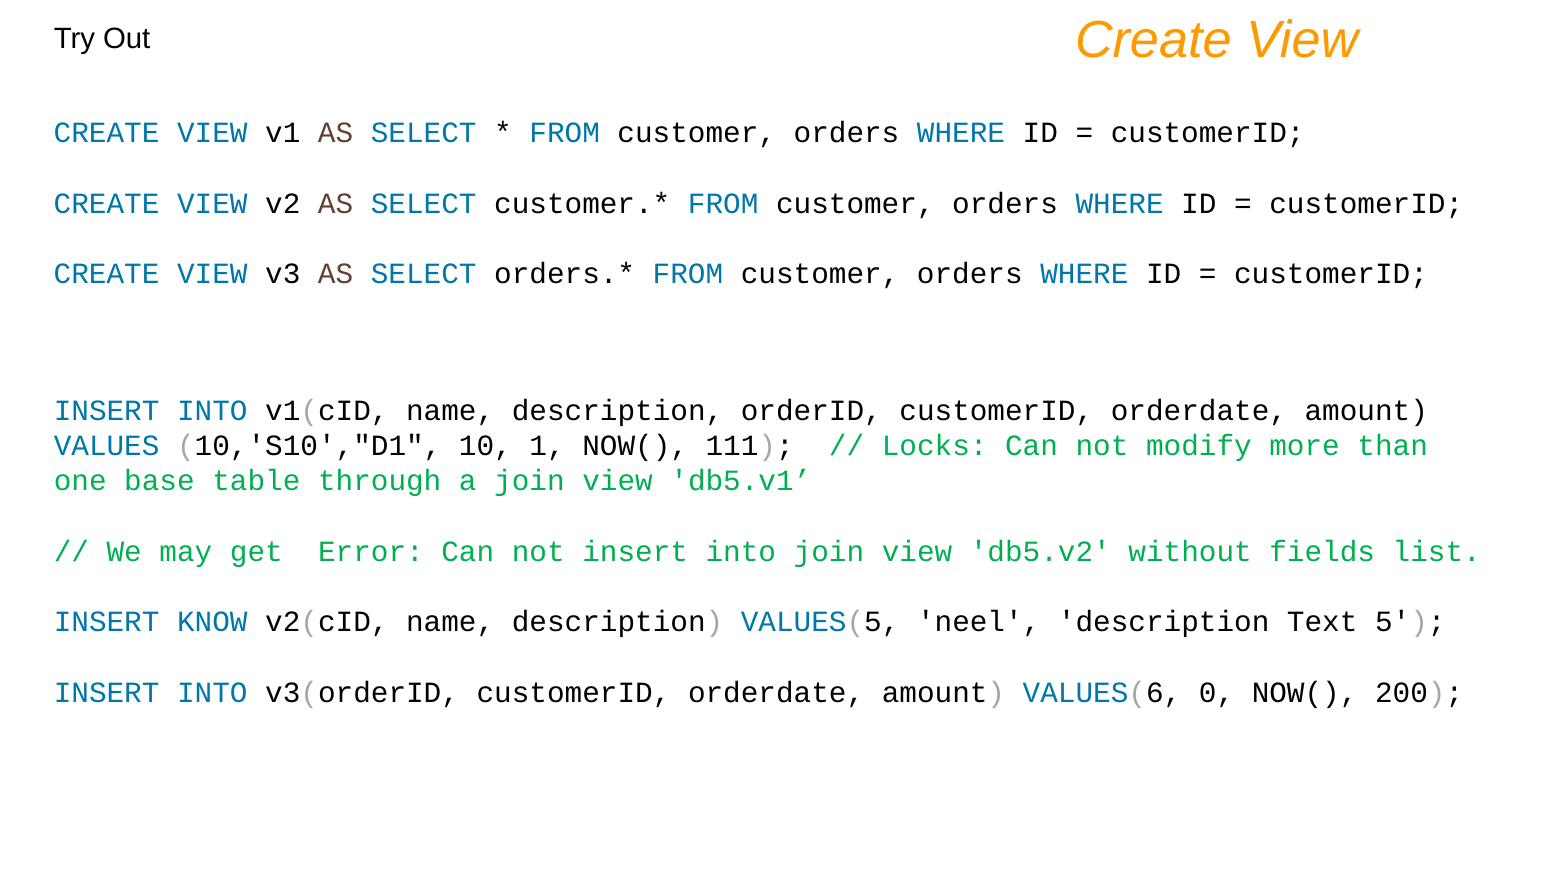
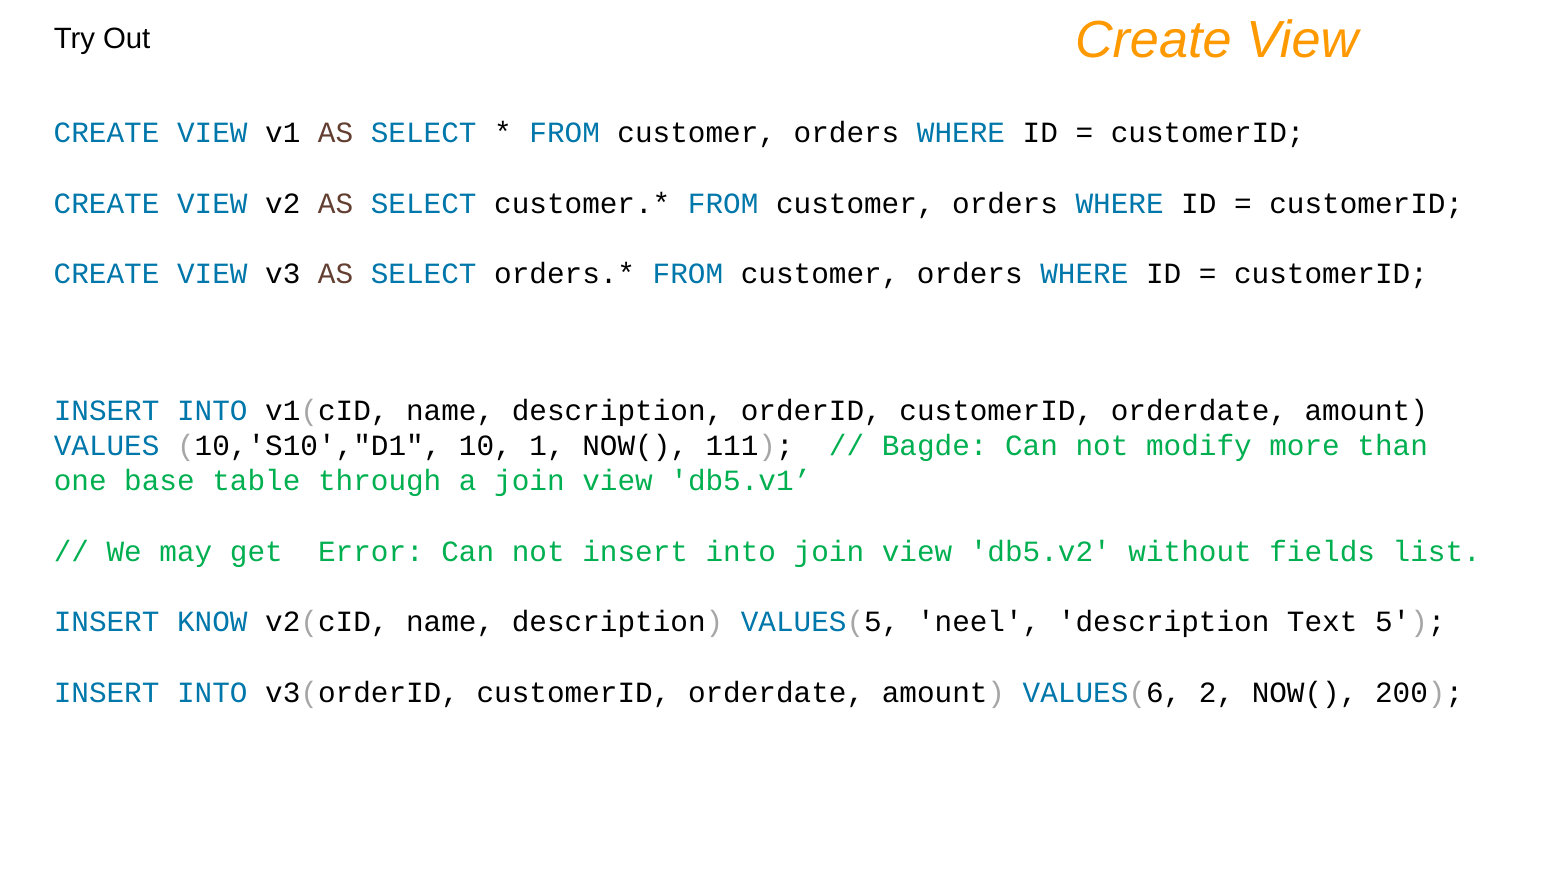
Locks: Locks -> Bagde
0: 0 -> 2
